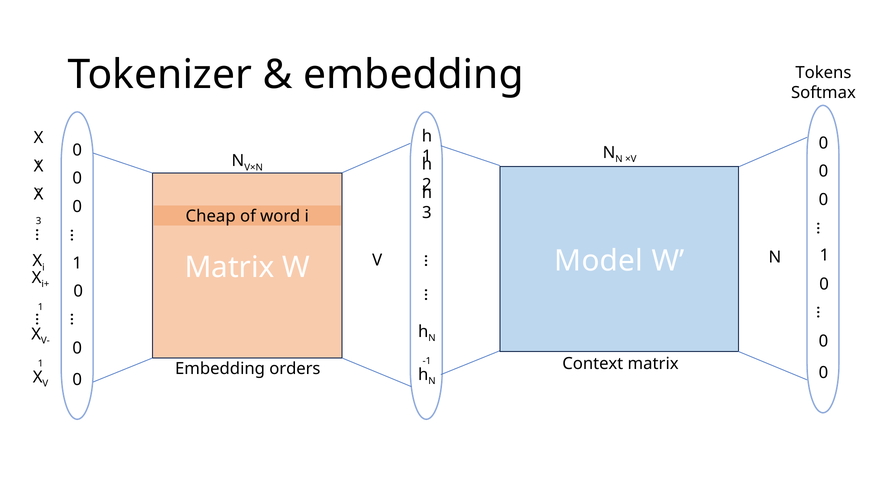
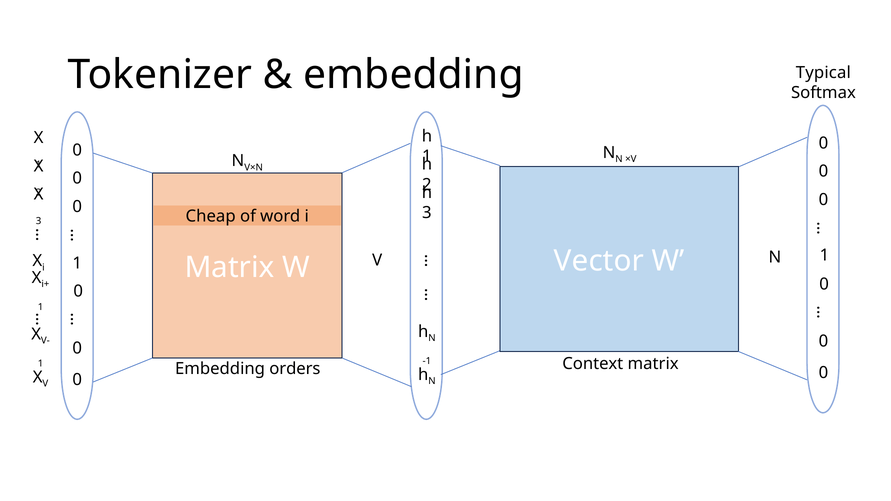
Tokens: Tokens -> Typical
Model: Model -> Vector
